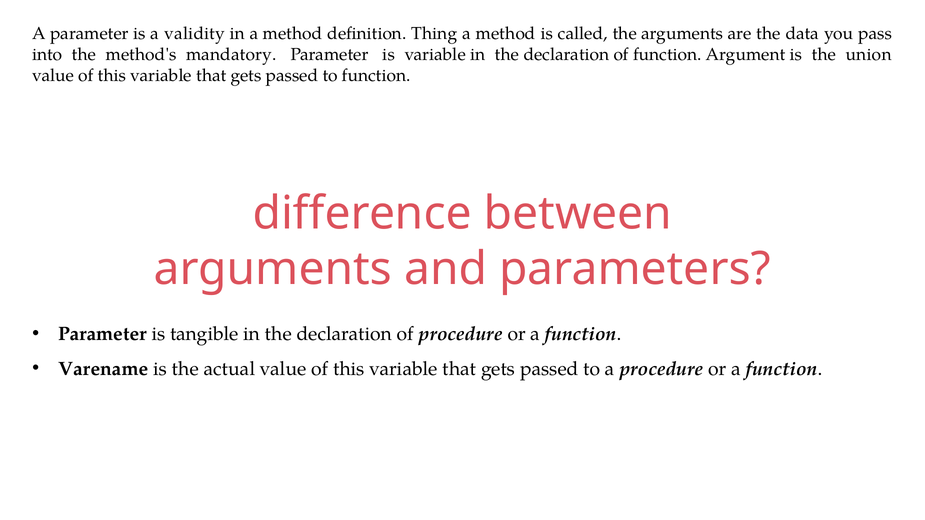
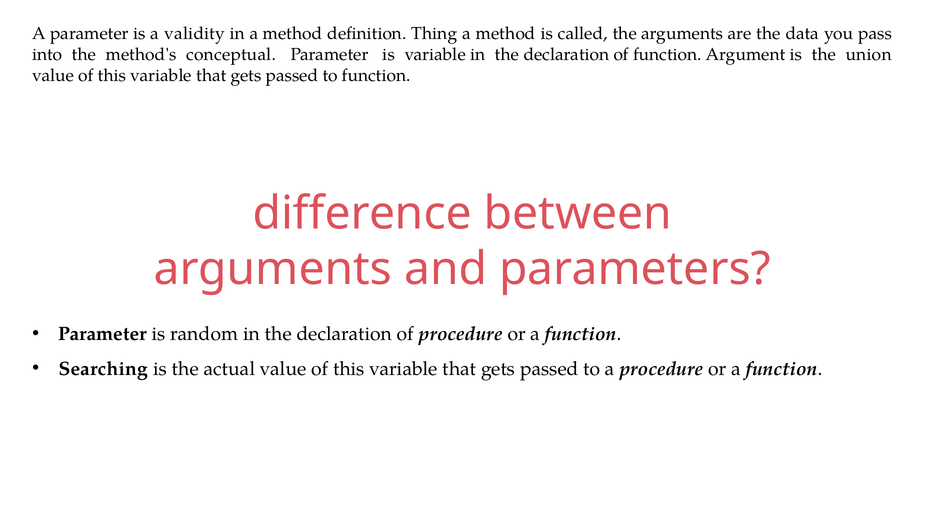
mandatory: mandatory -> conceptual
tangible: tangible -> random
Varename: Varename -> Searching
